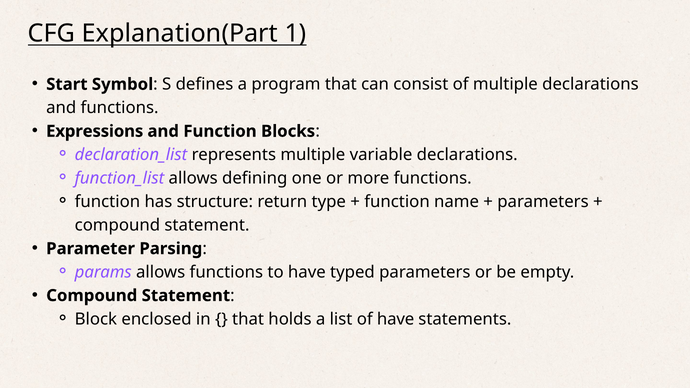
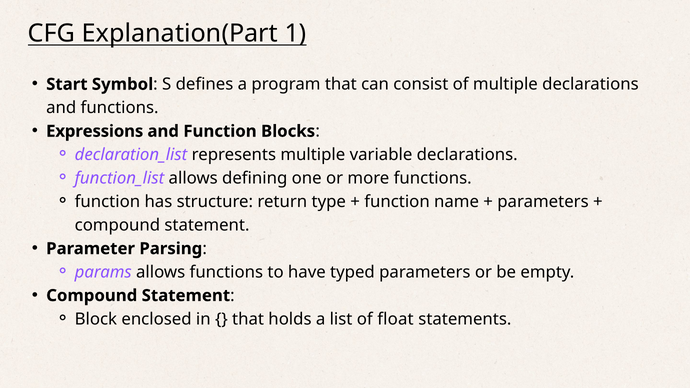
of have: have -> float
